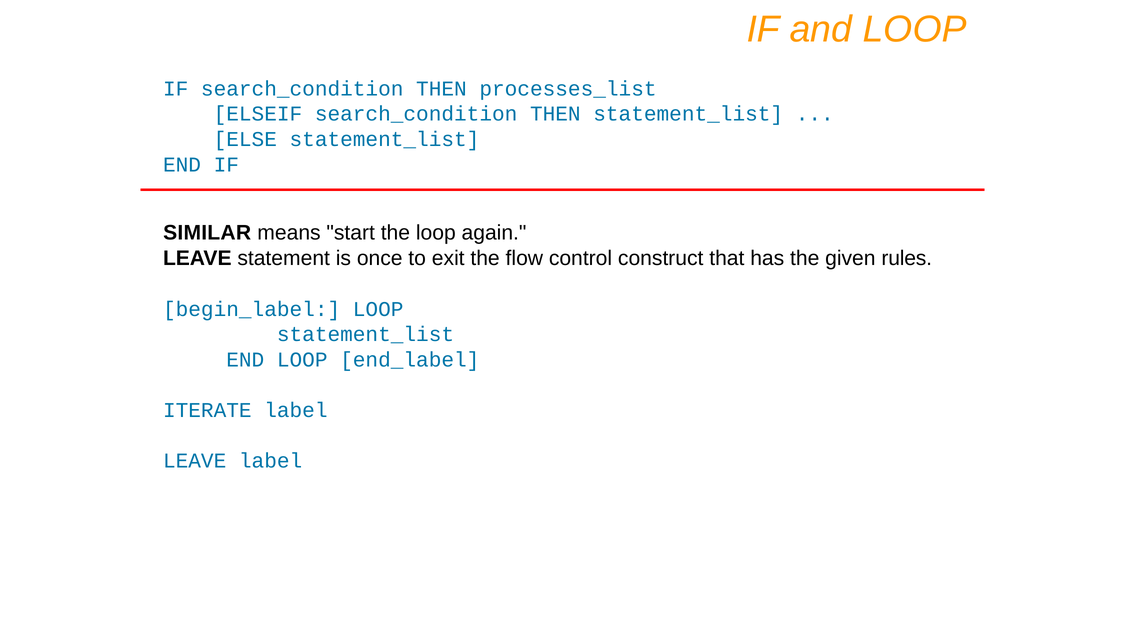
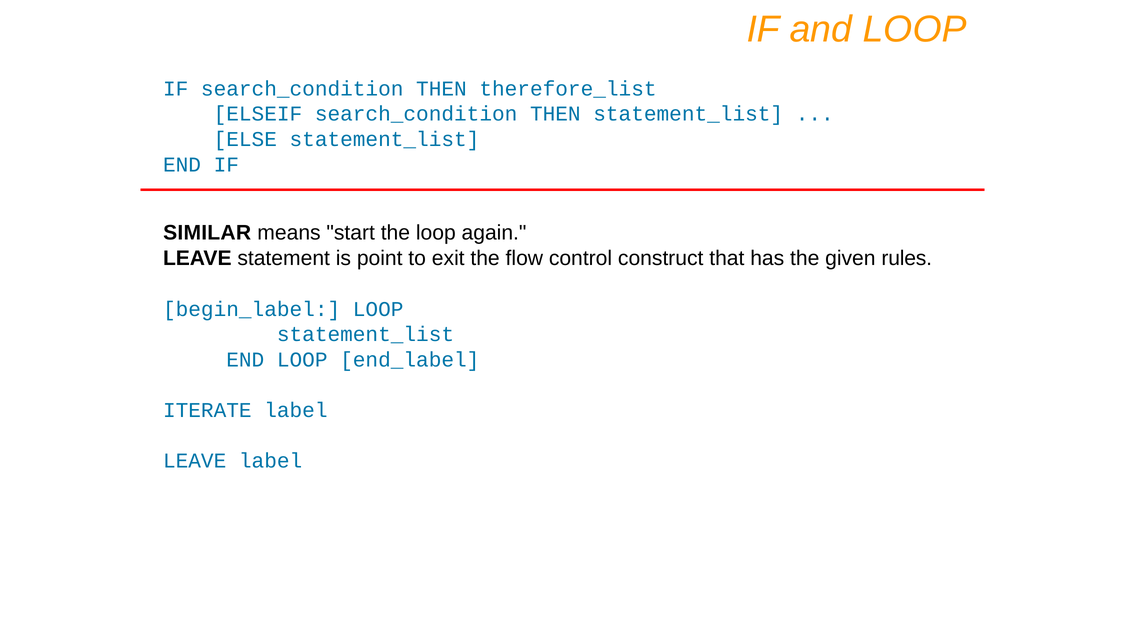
processes_list: processes_list -> therefore_list
once: once -> point
